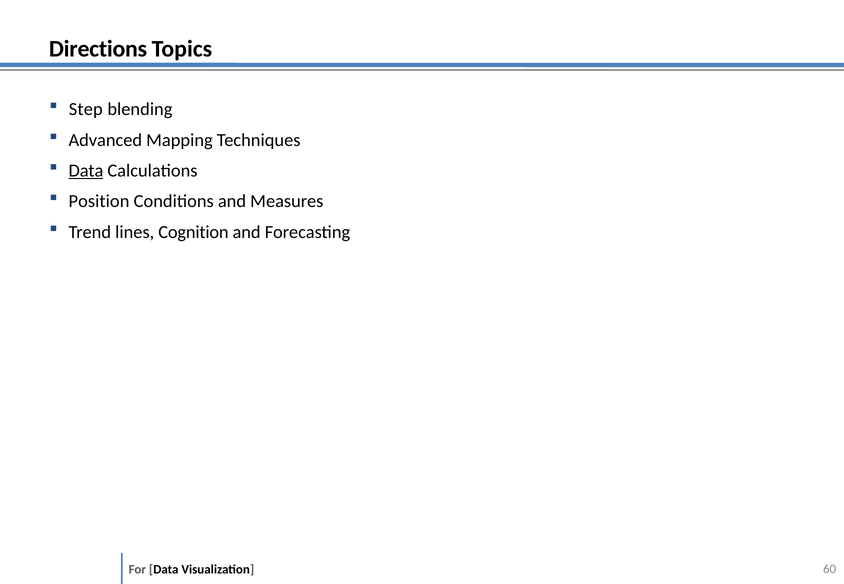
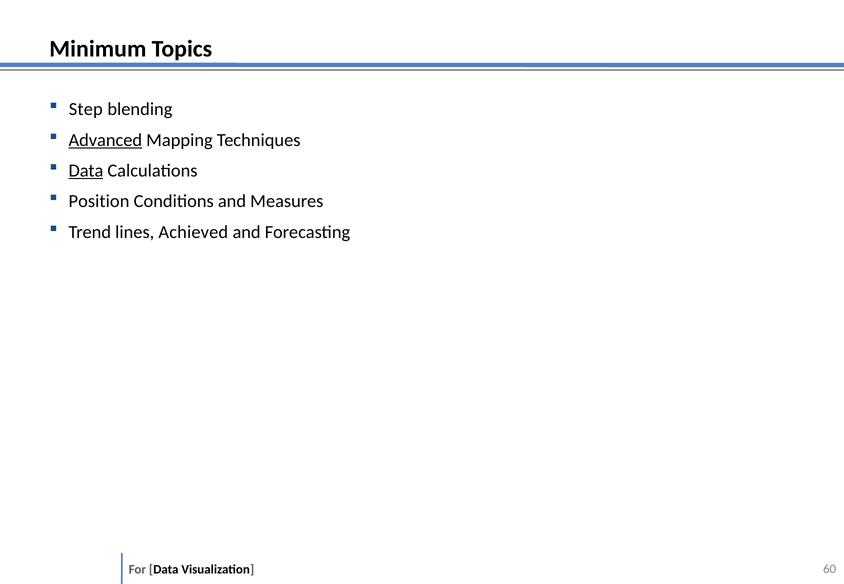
Directions: Directions -> Minimum
Advanced underline: none -> present
Cognition: Cognition -> Achieved
